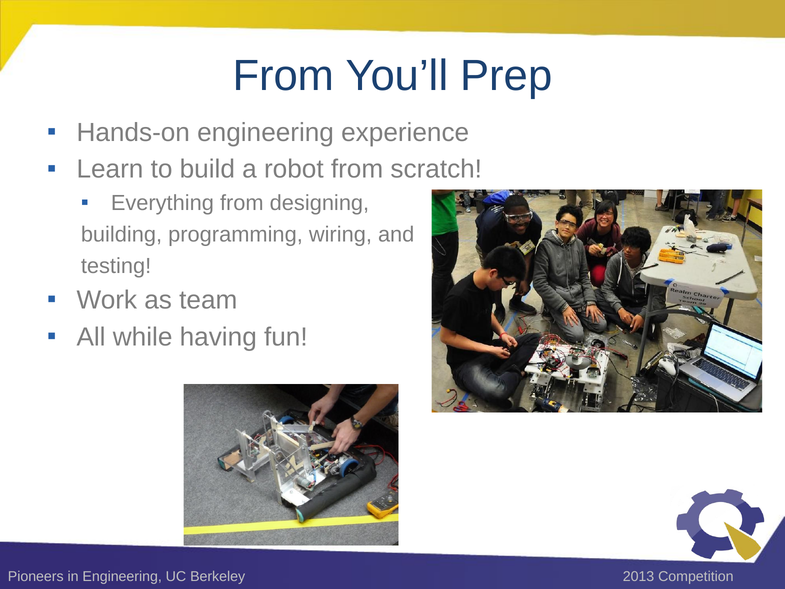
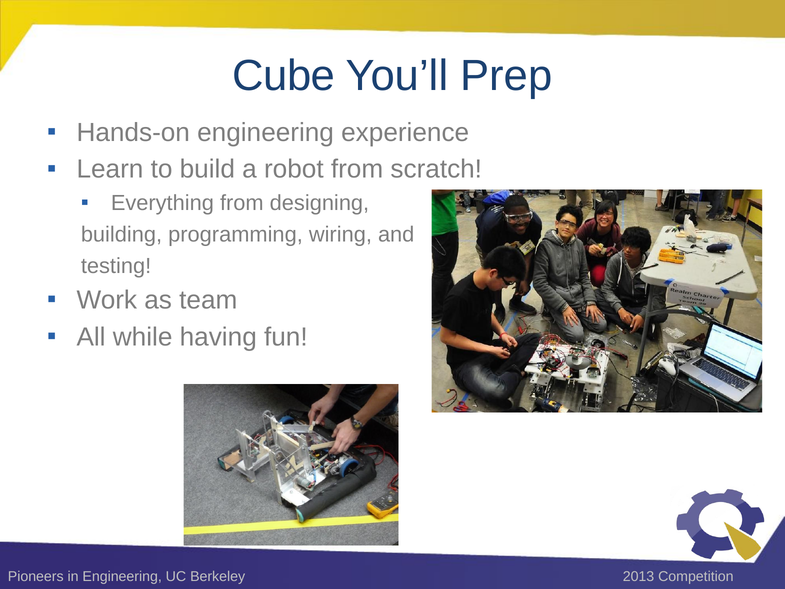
From at (284, 76): From -> Cube
